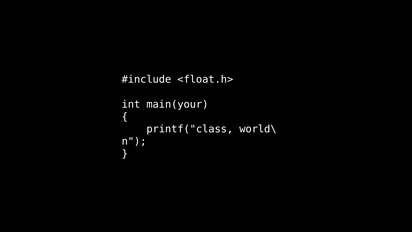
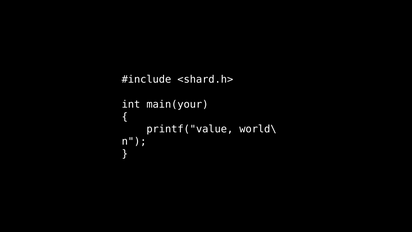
<float.h>: <float.h> -> <shard.h>
printf("class: printf("class -> printf("value
